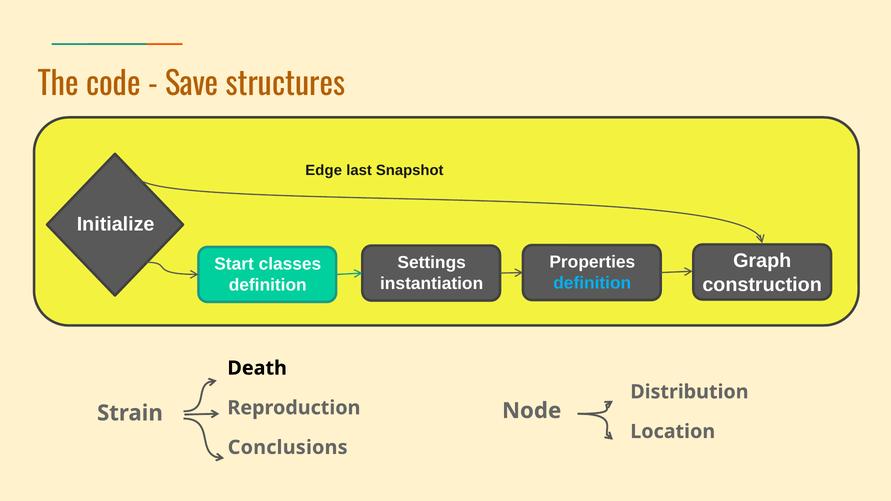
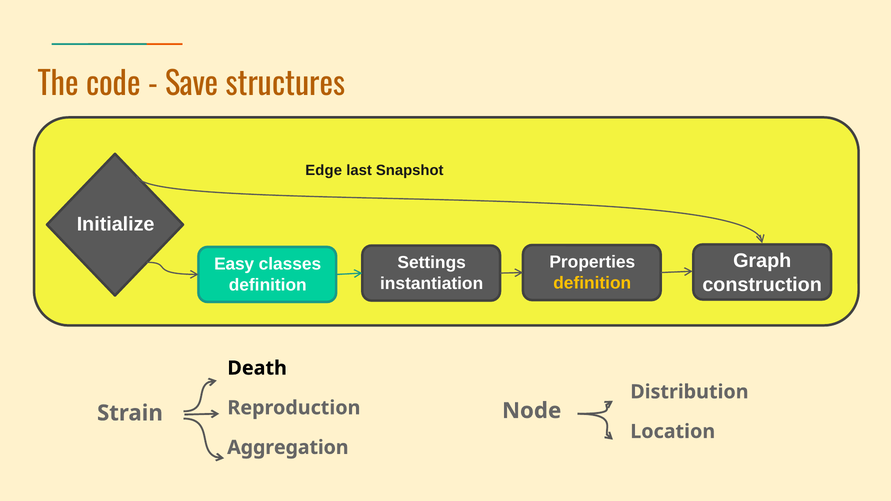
Start: Start -> Easy
definition at (592, 283) colour: light blue -> yellow
Conclusions: Conclusions -> Aggregation
